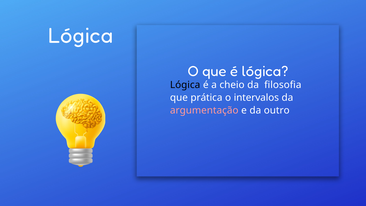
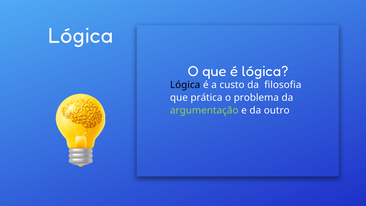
cheio: cheio -> custo
intervalos: intervalos -> problema
argumentação colour: pink -> light green
